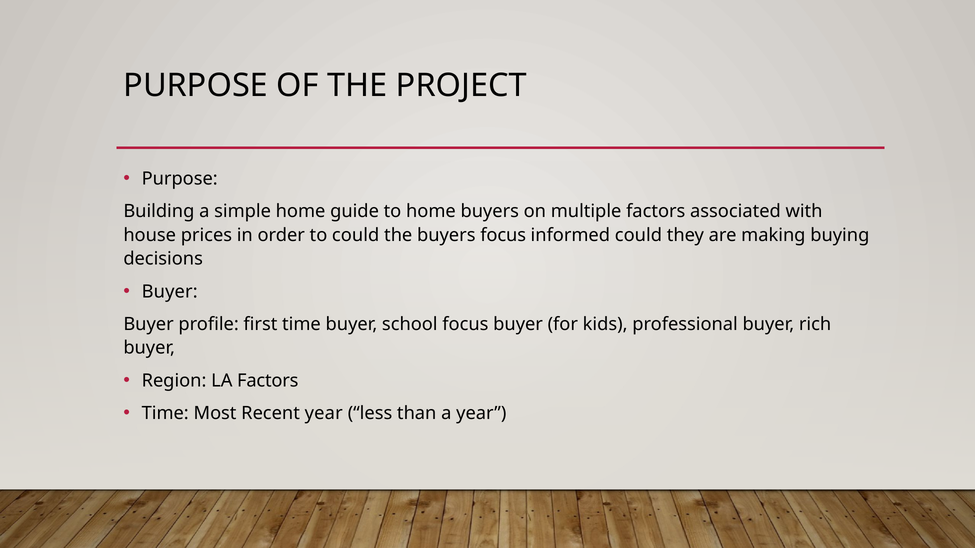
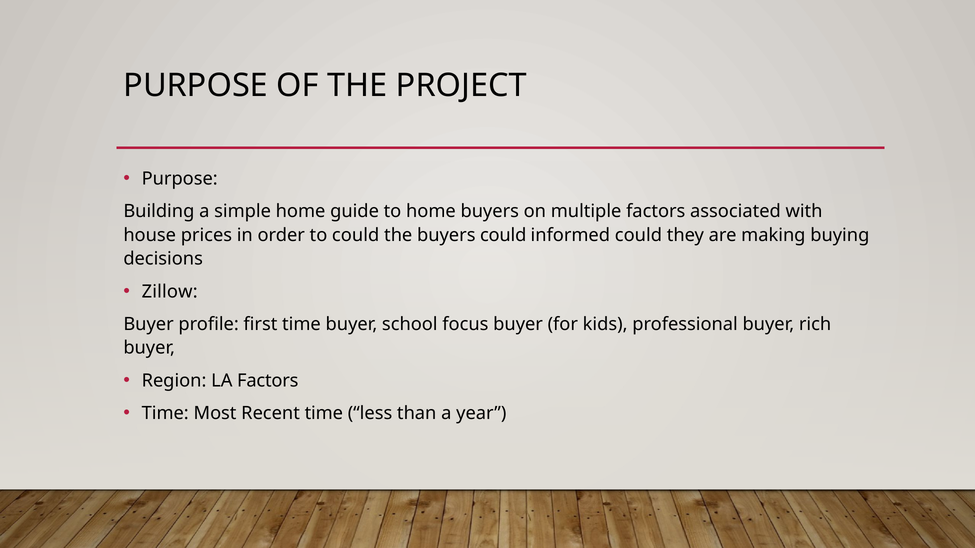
buyers focus: focus -> could
Buyer at (170, 292): Buyer -> Zillow
Recent year: year -> time
